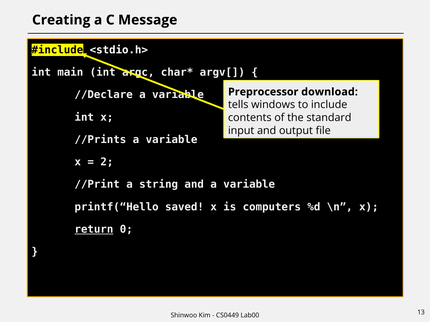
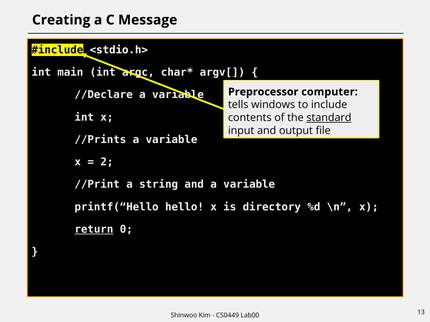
download: download -> computer
standard underline: none -> present
saved: saved -> hello
computers: computers -> directory
